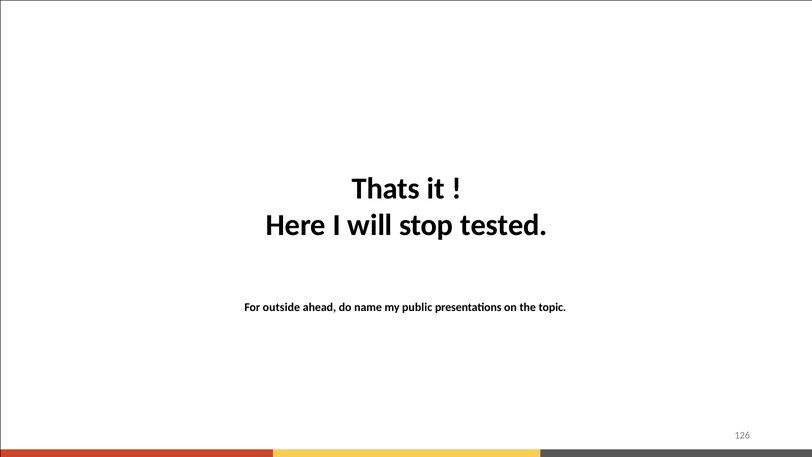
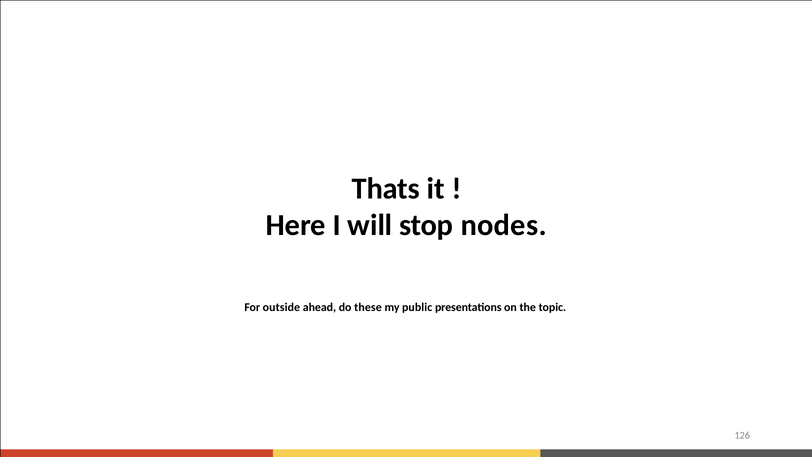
tested: tested -> nodes
name: name -> these
